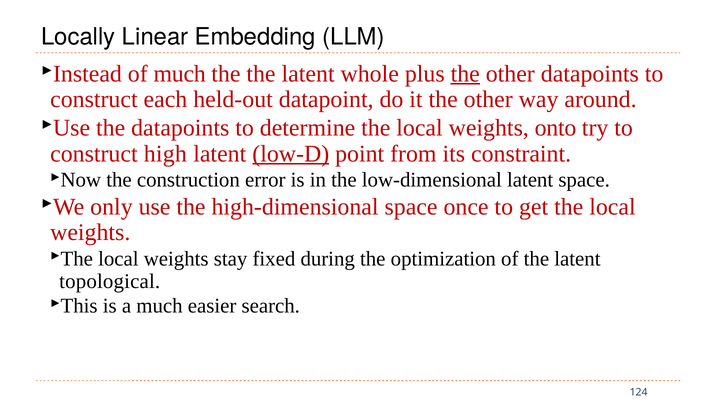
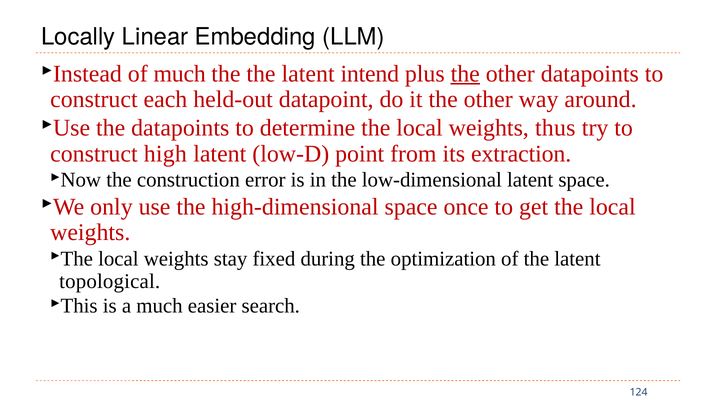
whole: whole -> intend
onto: onto -> thus
low-D underline: present -> none
constraint: constraint -> extraction
